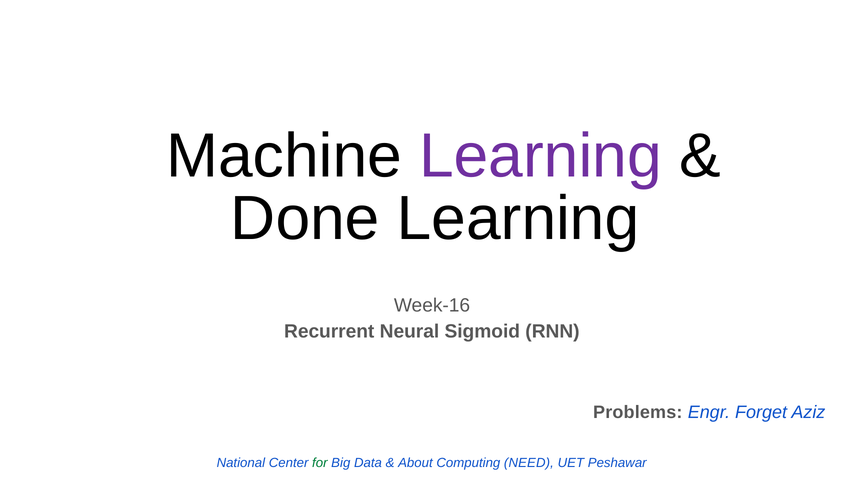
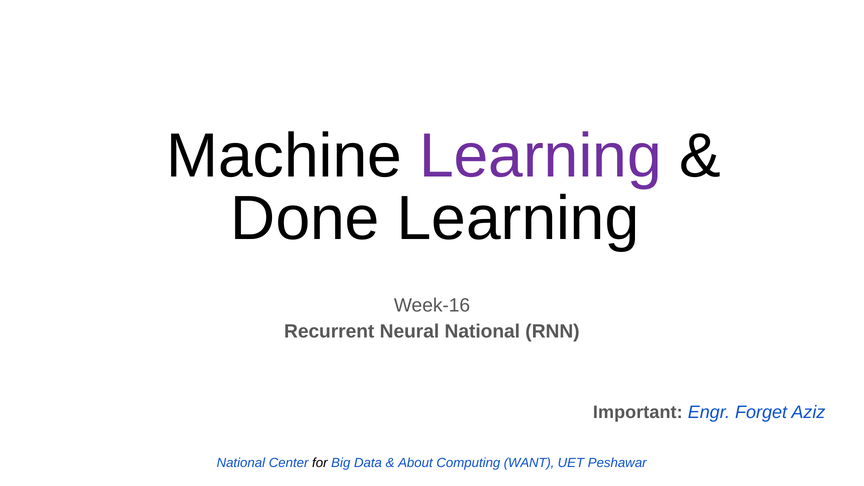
Neural Sigmoid: Sigmoid -> National
Problems: Problems -> Important
for colour: green -> black
NEED: NEED -> WANT
